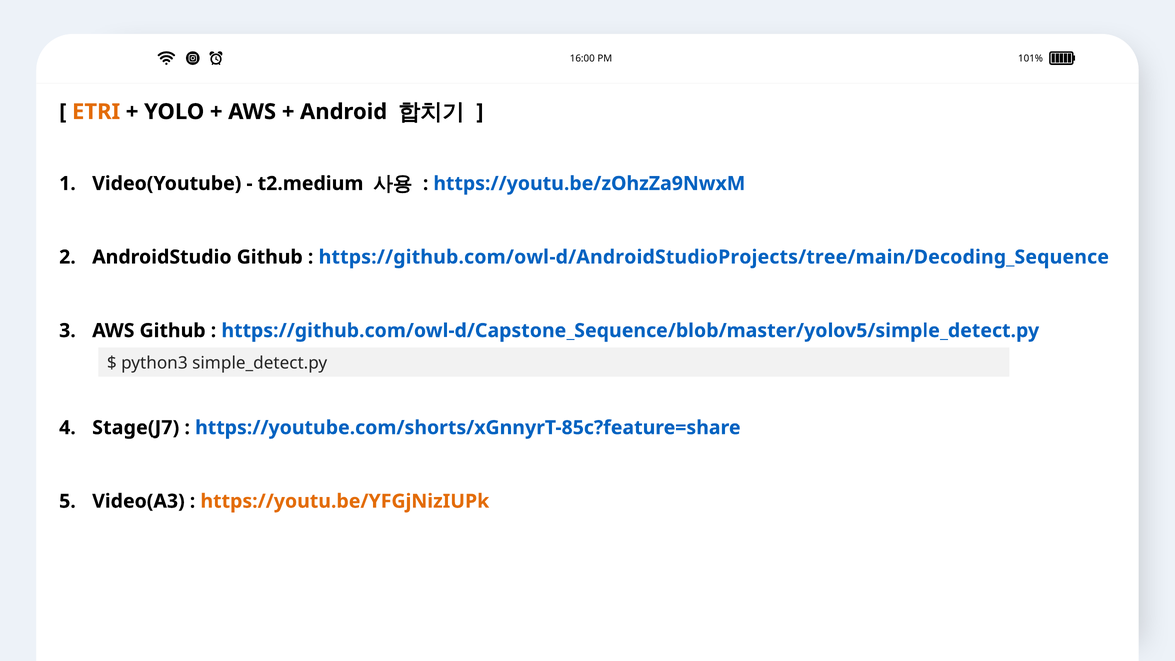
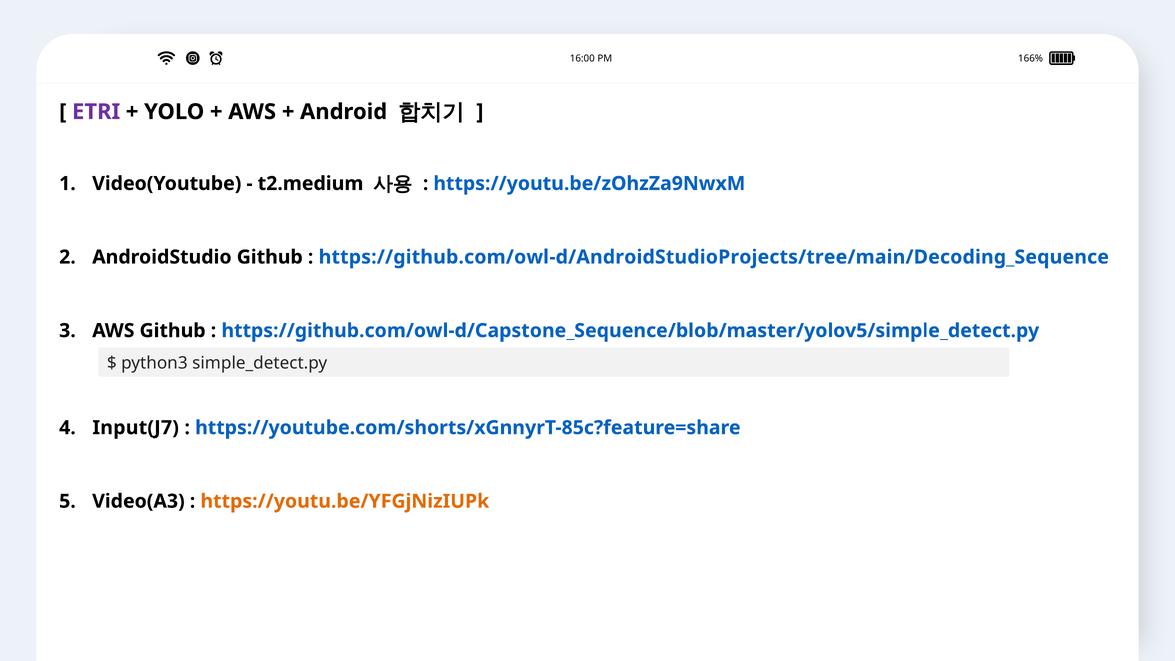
101%: 101% -> 166%
ETRI colour: orange -> purple
Stage(J7: Stage(J7 -> Input(J7
